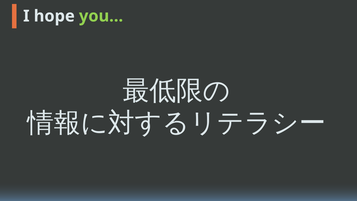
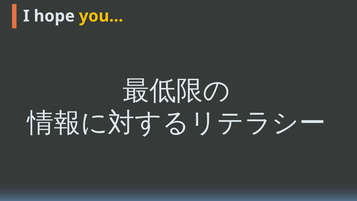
you… at (101, 16) colour: light green -> yellow
